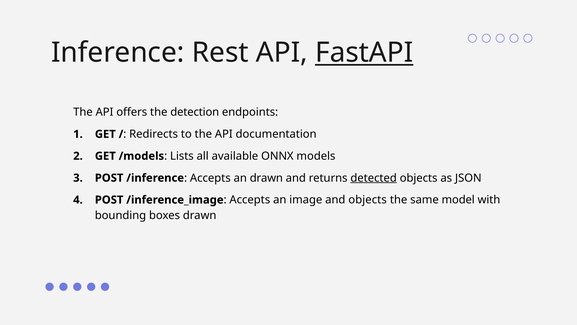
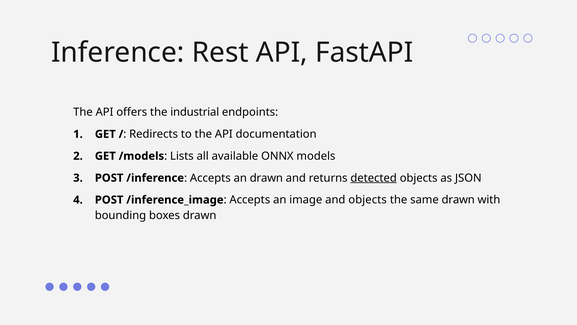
FastAPI underline: present -> none
detection: detection -> industrial
same model: model -> drawn
